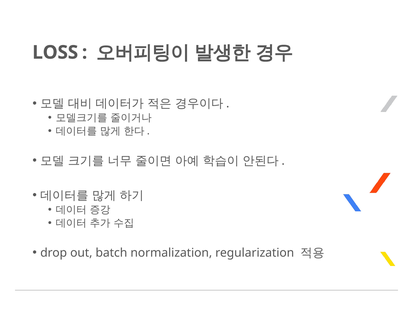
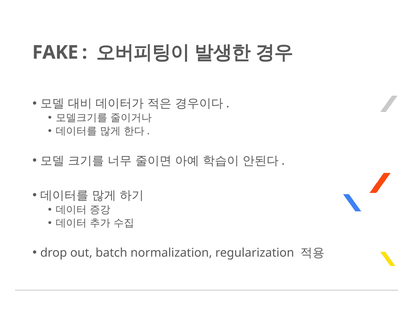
LOSS: LOSS -> FAKE
